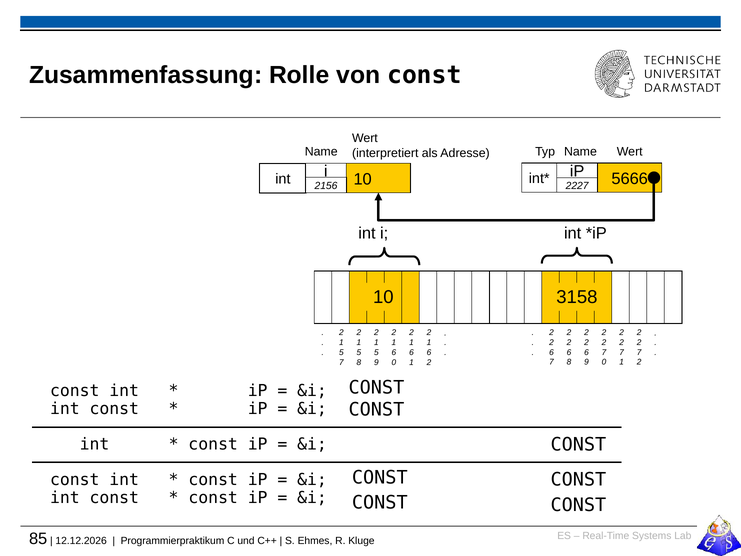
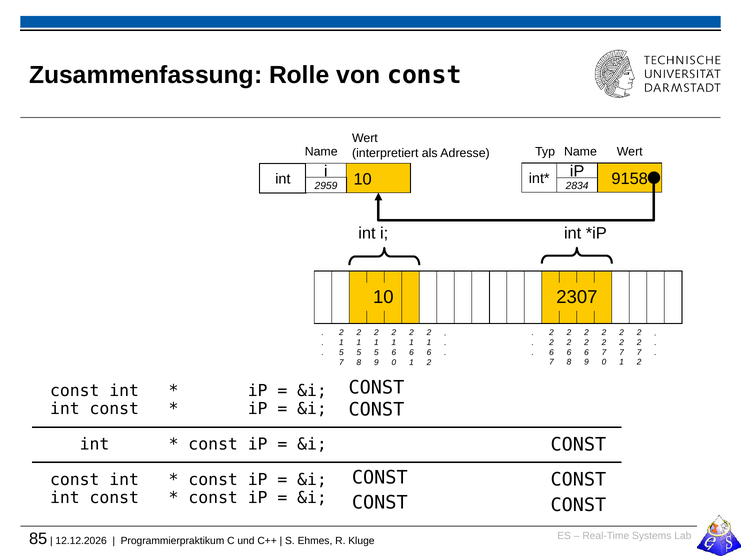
2227: 2227 -> 2834
2156: 2156 -> 2959
5666: 5666 -> 9158
3158: 3158 -> 2307
